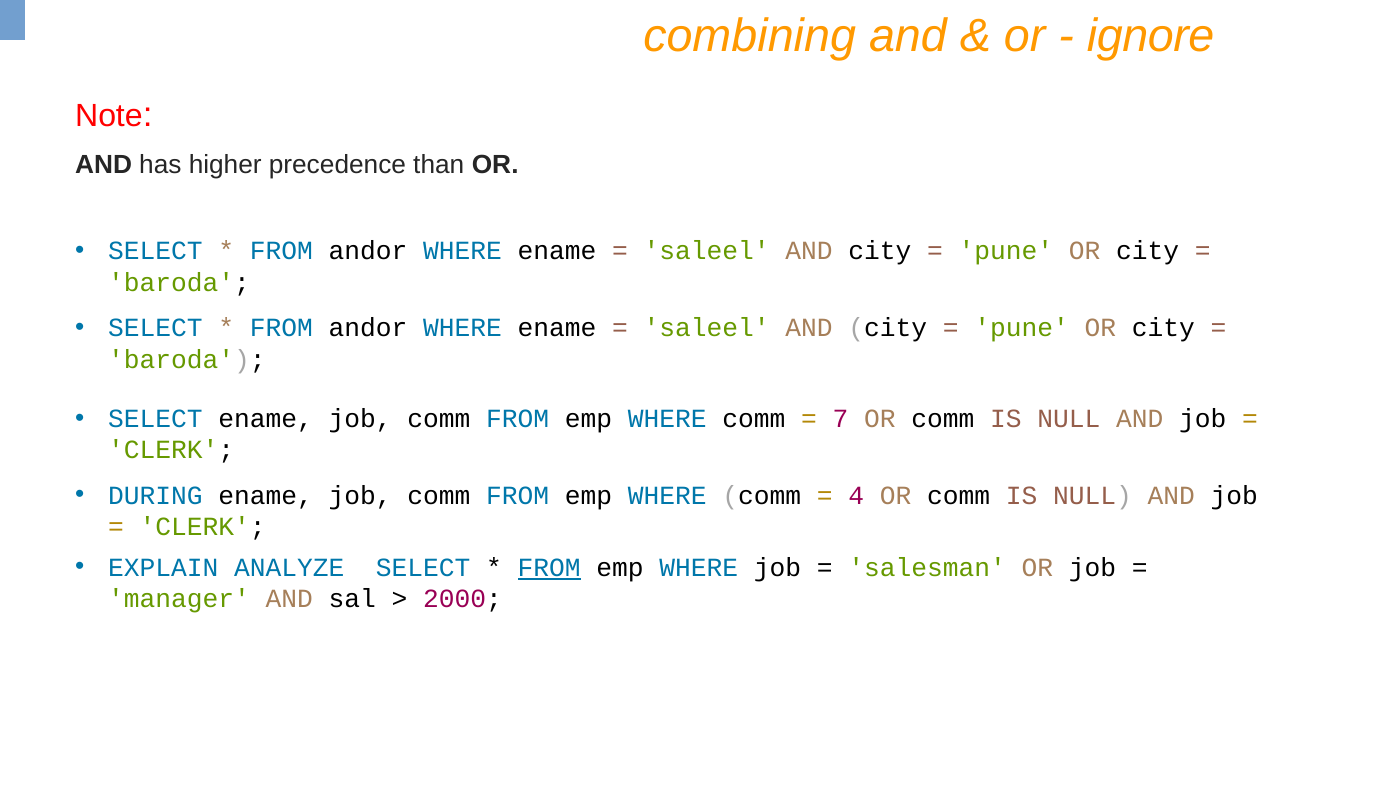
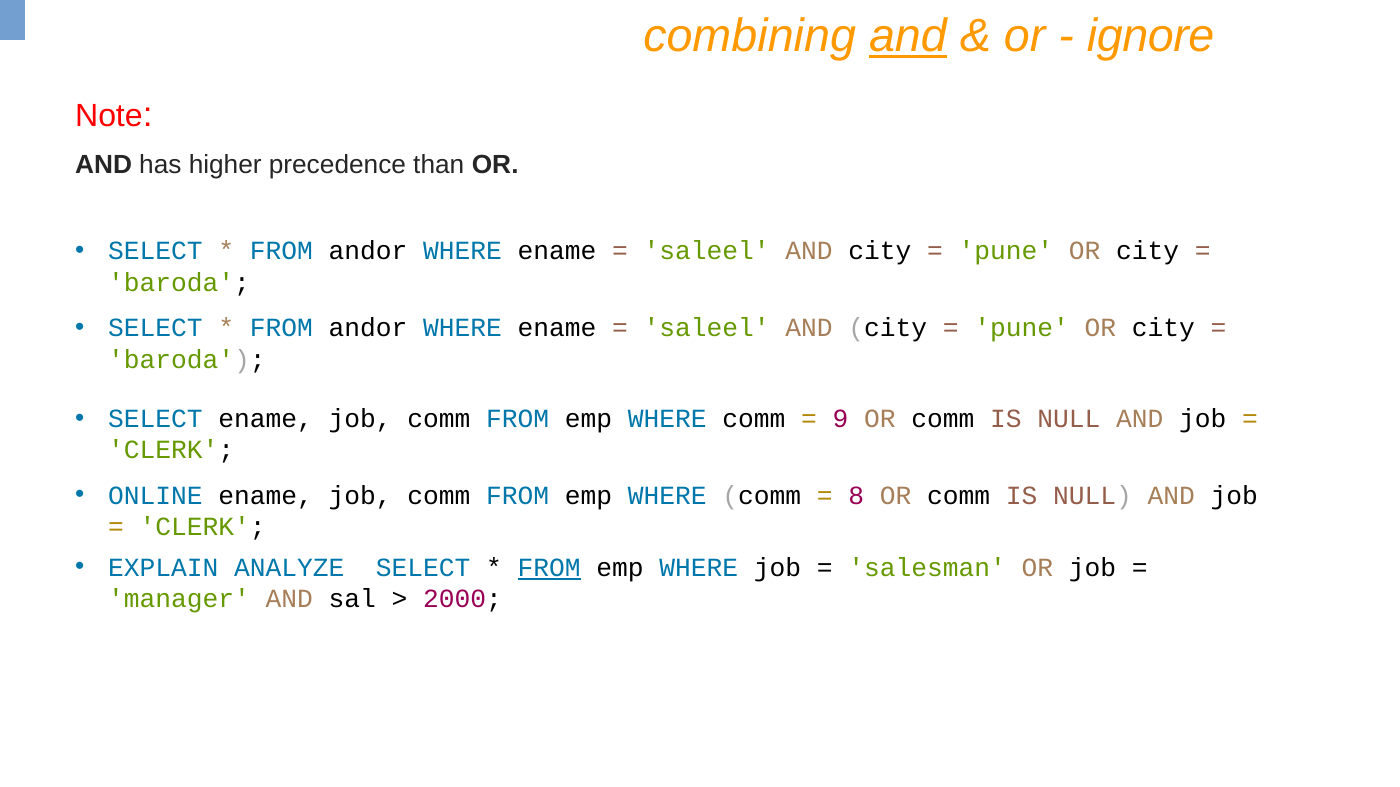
and at (908, 36) underline: none -> present
7: 7 -> 9
DURING: DURING -> ONLINE
4: 4 -> 8
